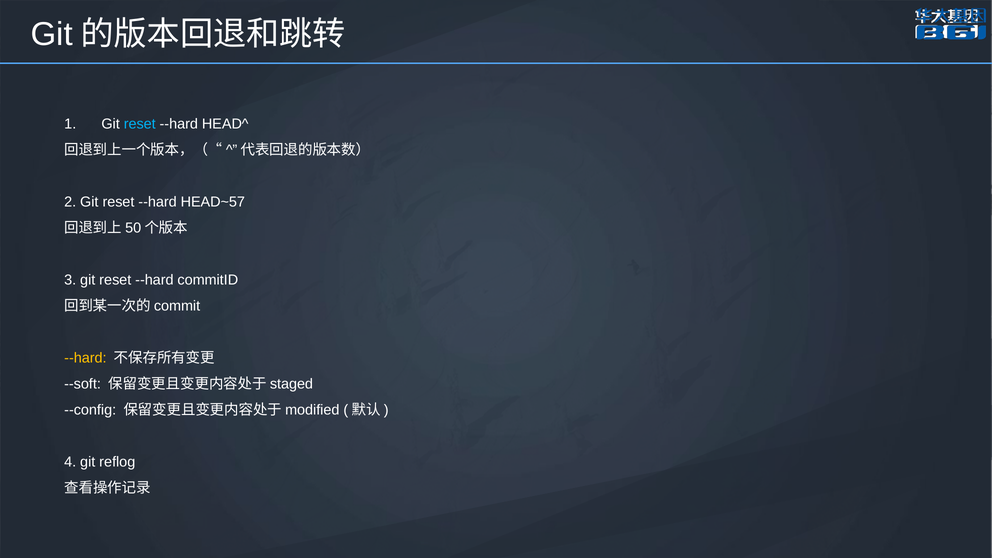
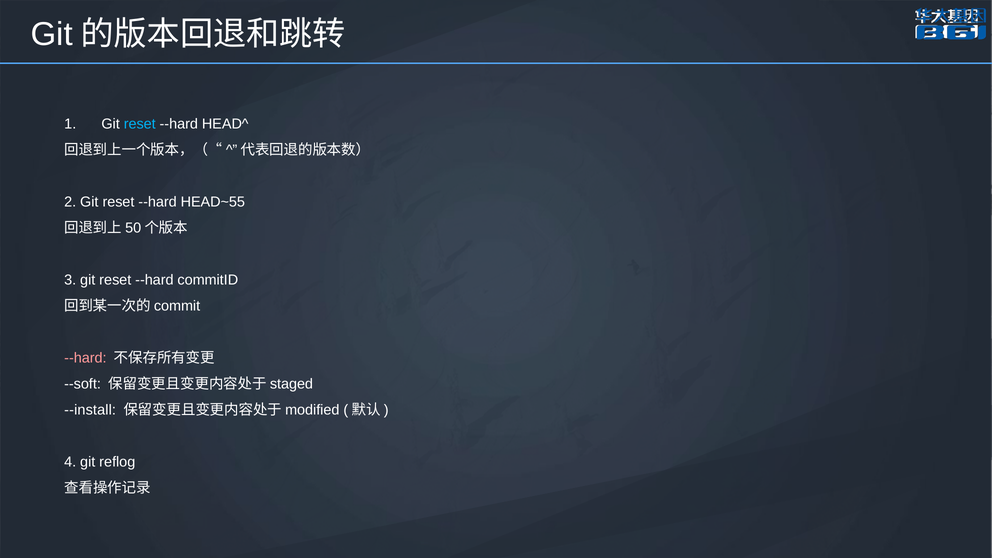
HEAD~57: HEAD~57 -> HEAD~55
--hard at (85, 358) colour: yellow -> pink
--config: --config -> --install
